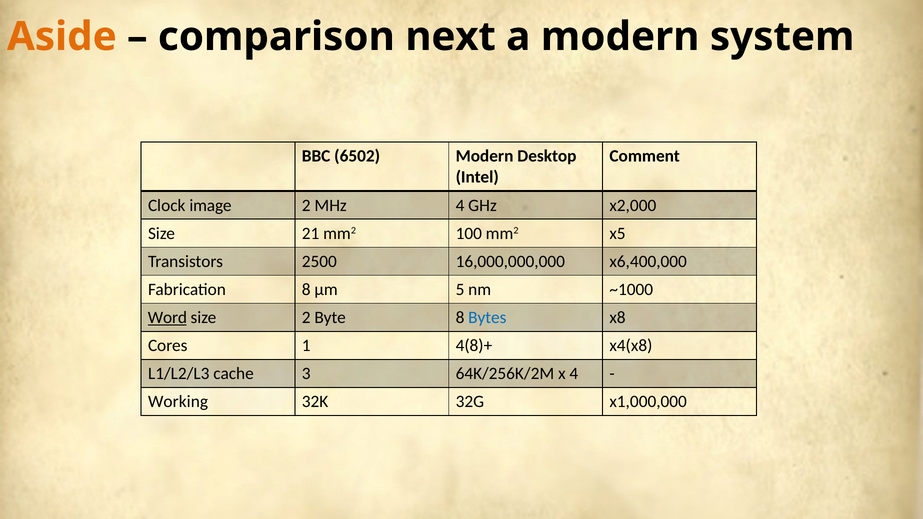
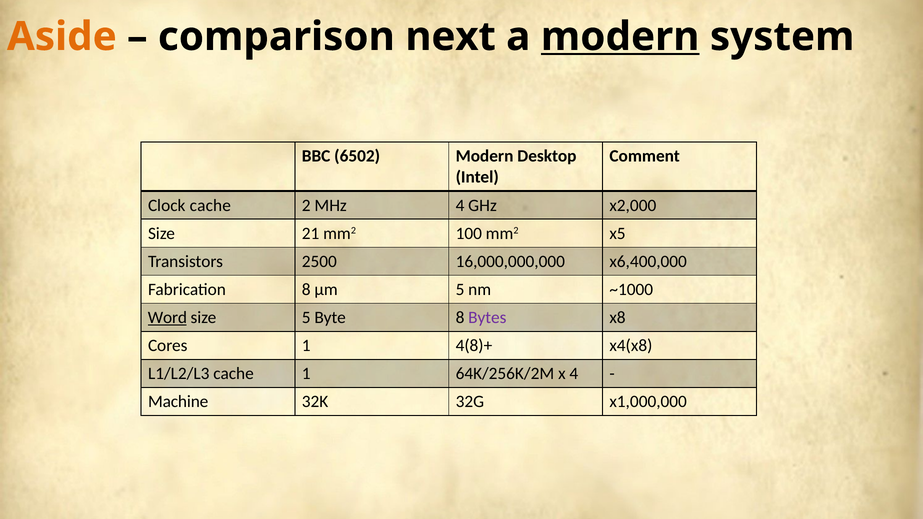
modern at (620, 37) underline: none -> present
Clock image: image -> cache
size 2: 2 -> 5
Bytes colour: blue -> purple
cache 3: 3 -> 1
Working: Working -> Machine
